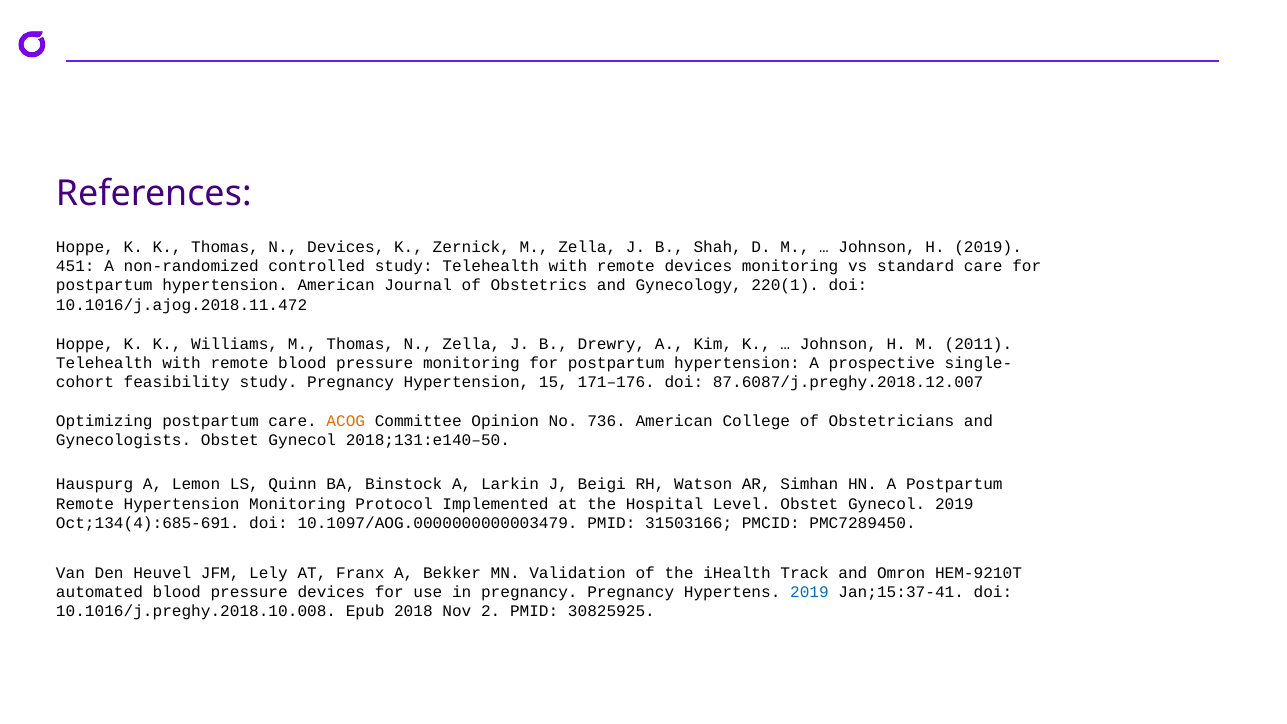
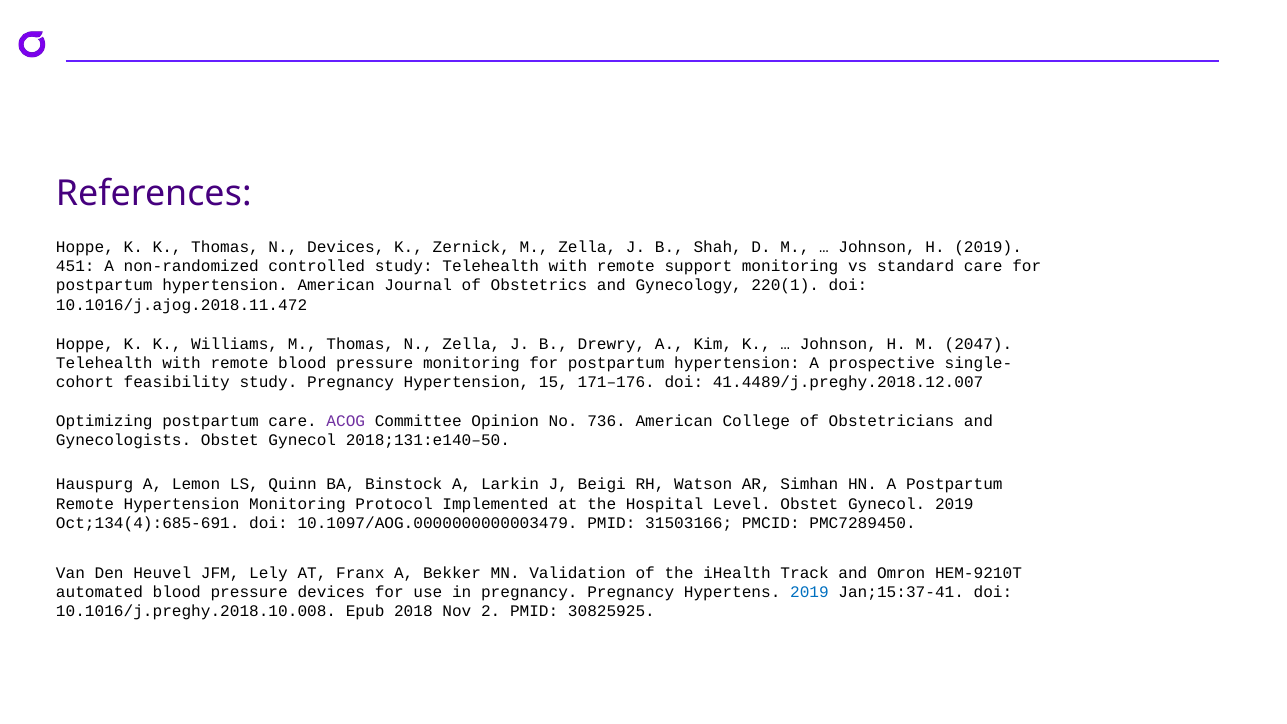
remote devices: devices -> support
2011: 2011 -> 2047
87.6087/j.preghy.2018.12.007: 87.6087/j.preghy.2018.12.007 -> 41.4489/j.preghy.2018.12.007
ACOG colour: orange -> purple
